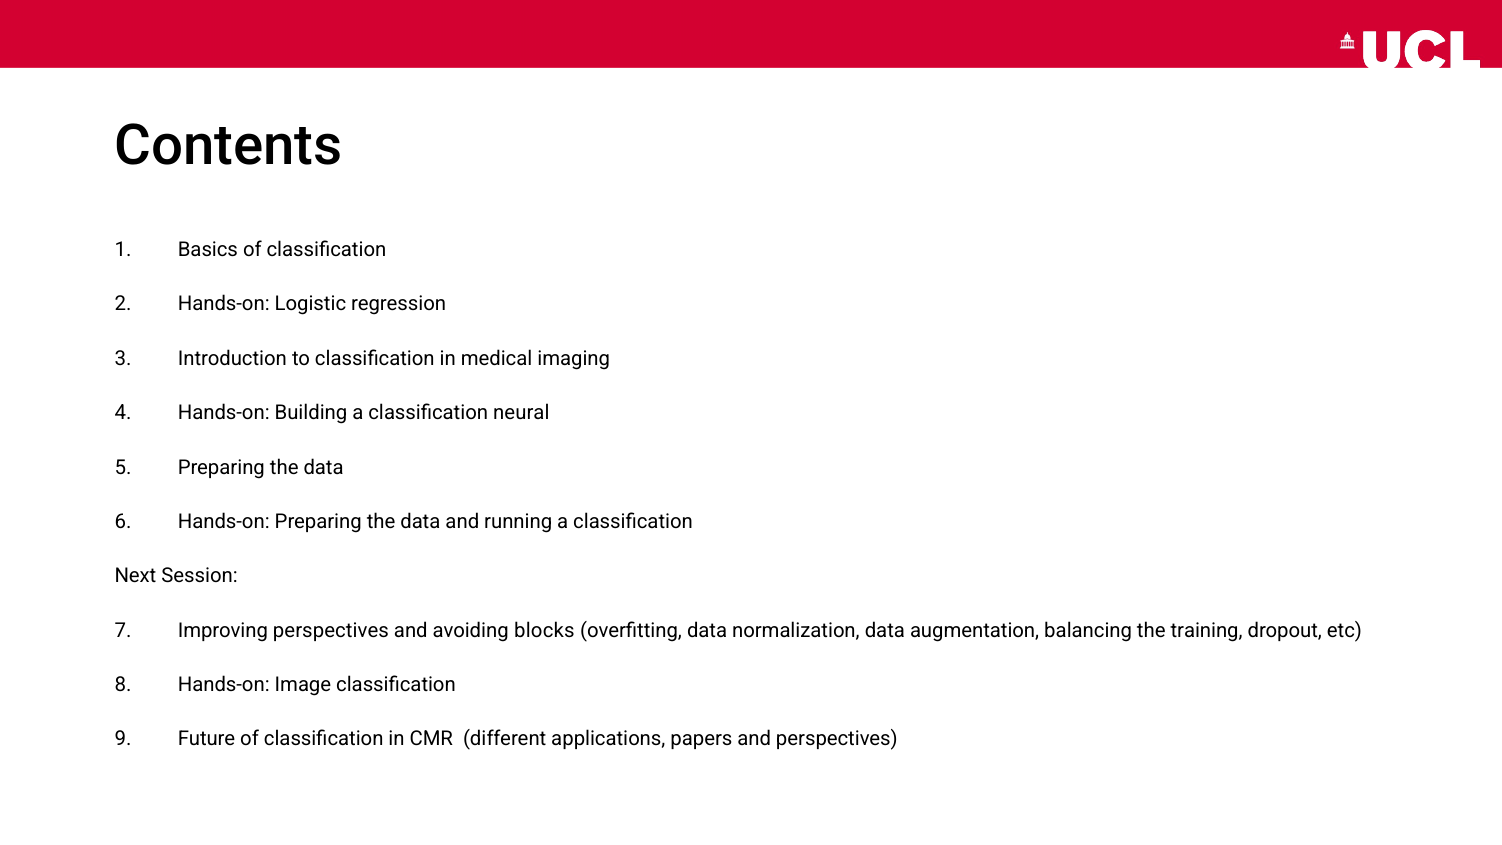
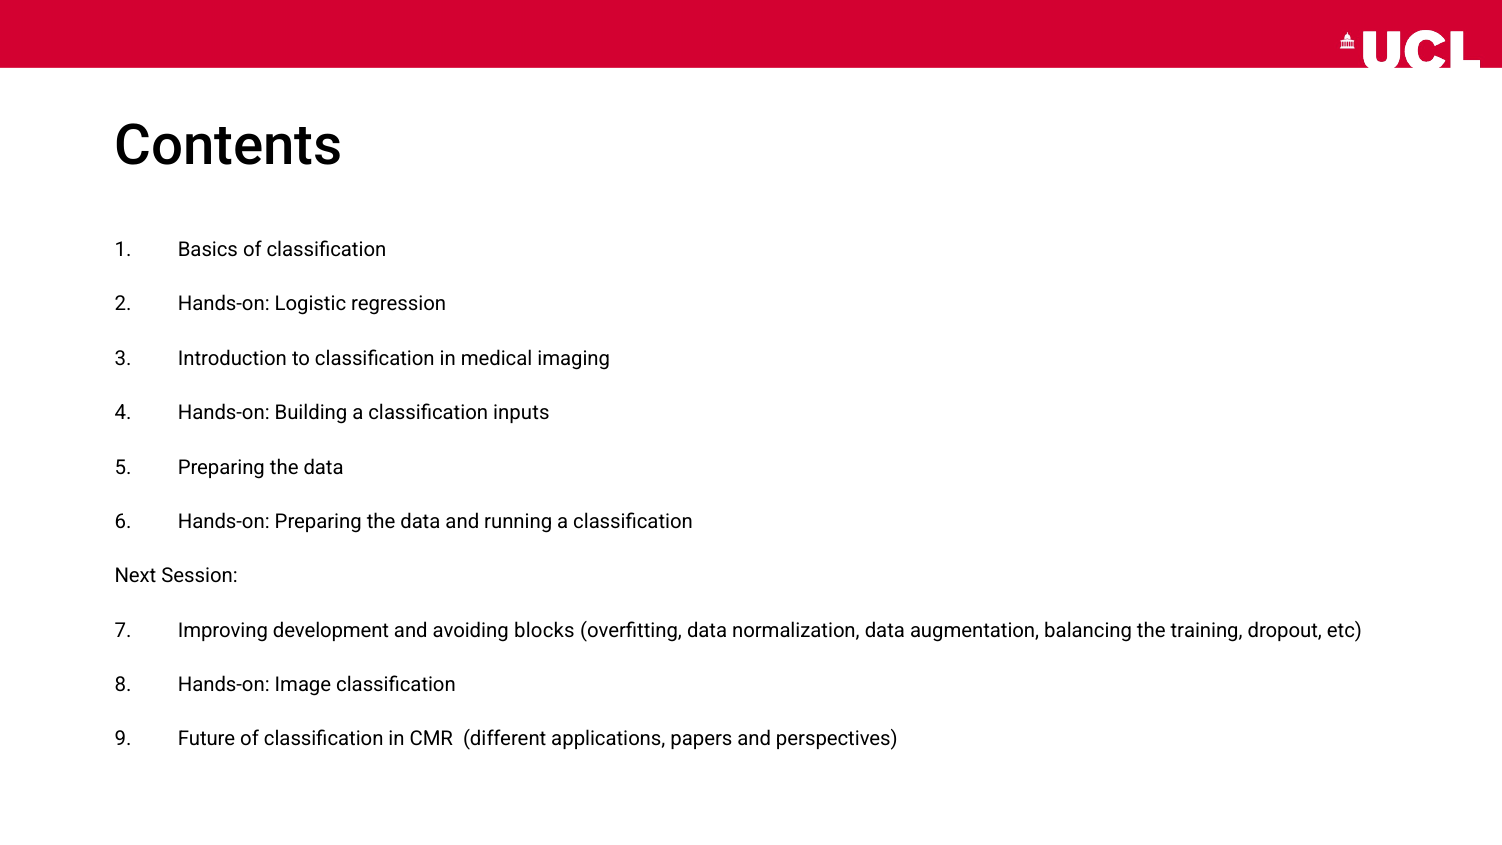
neural: neural -> inputs
Improving perspectives: perspectives -> development
